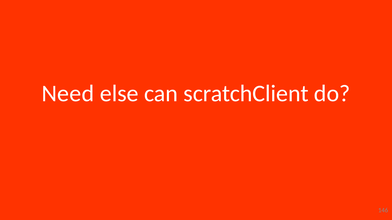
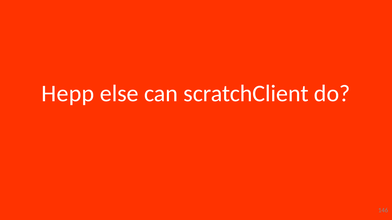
Need: Need -> Hepp
